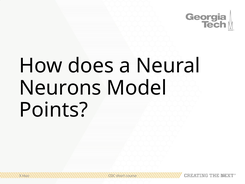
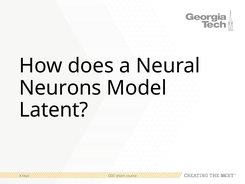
Points: Points -> Latent
